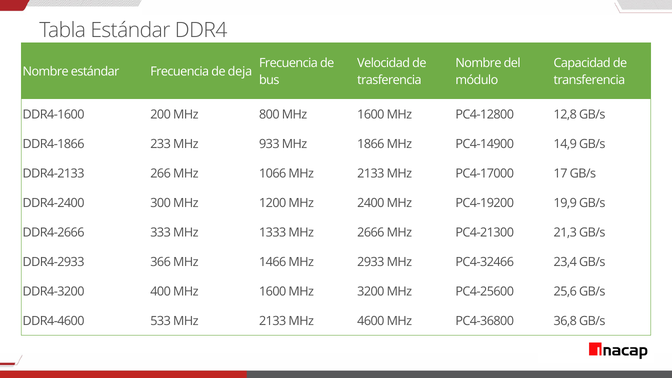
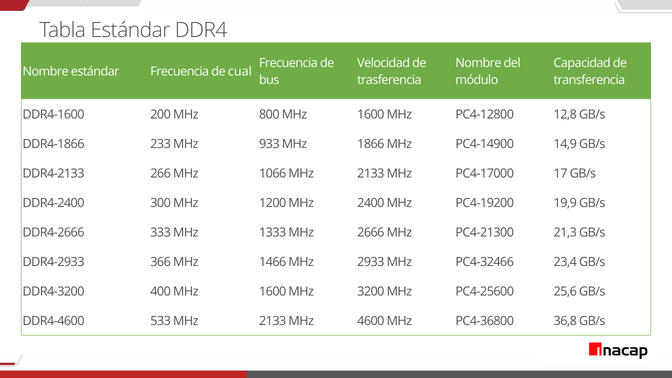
deja: deja -> cual
